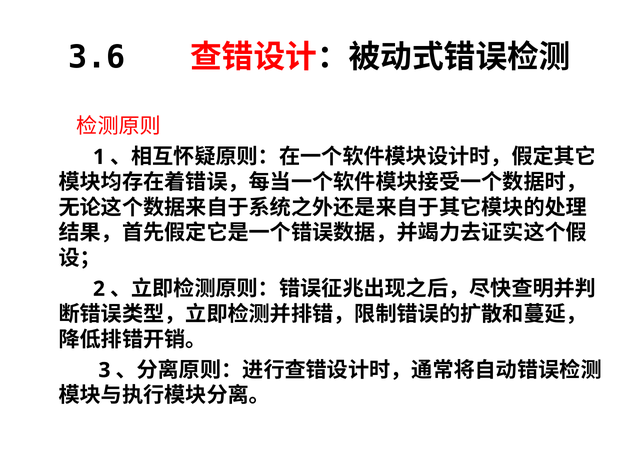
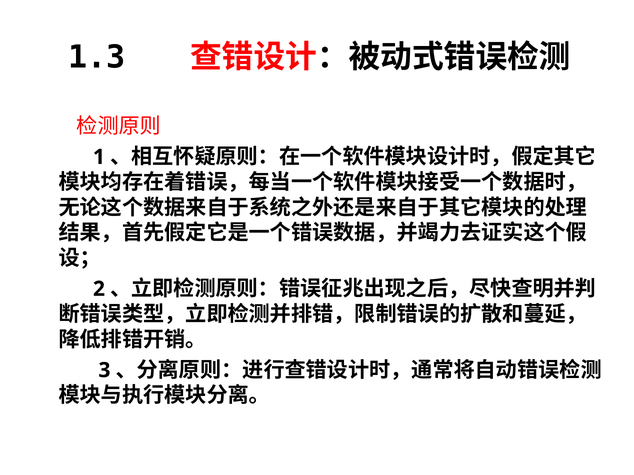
3.6: 3.6 -> 1.3
